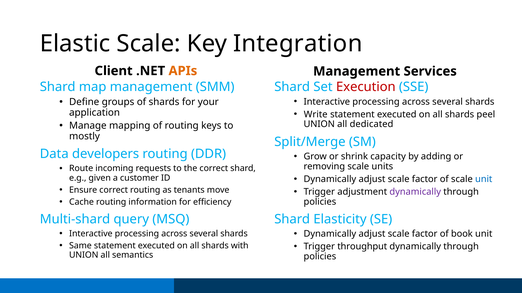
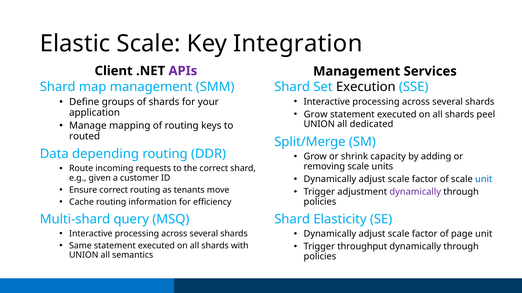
APIs colour: orange -> purple
Execution colour: red -> black
Write at (316, 115): Write -> Grow
mostly: mostly -> routed
developers: developers -> depending
book: book -> page
